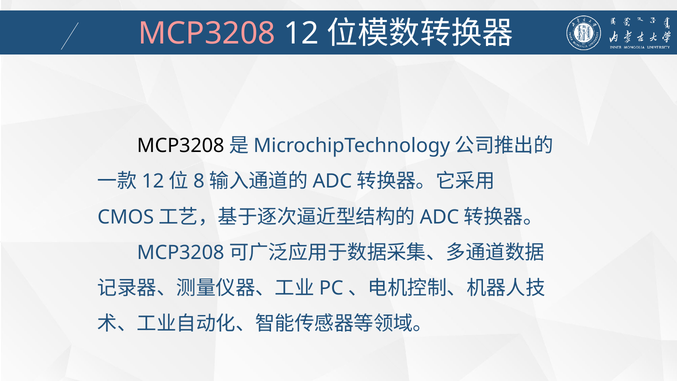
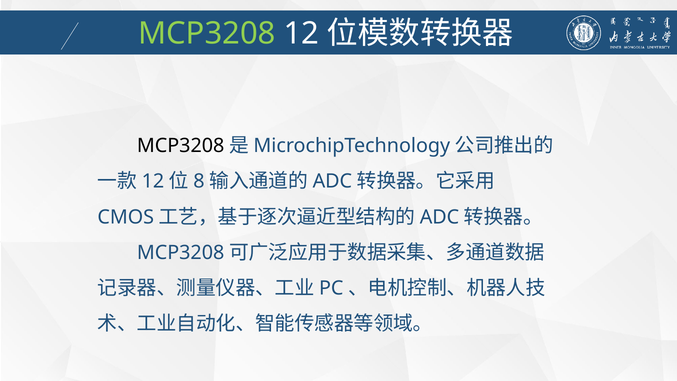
MCP3208 at (207, 34) colour: pink -> light green
